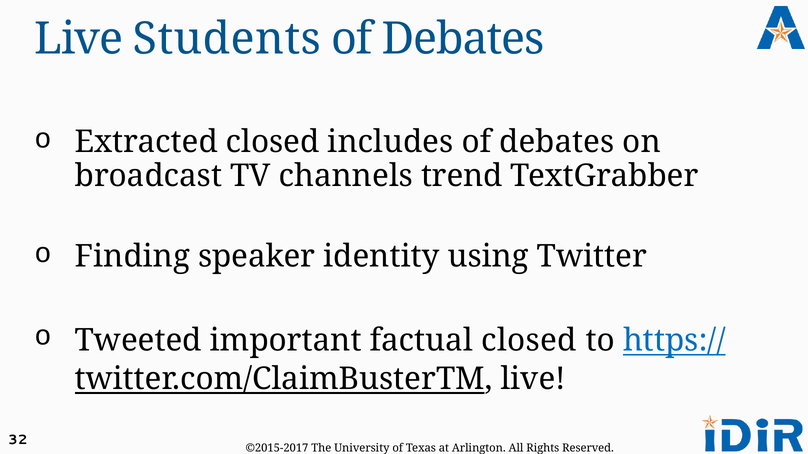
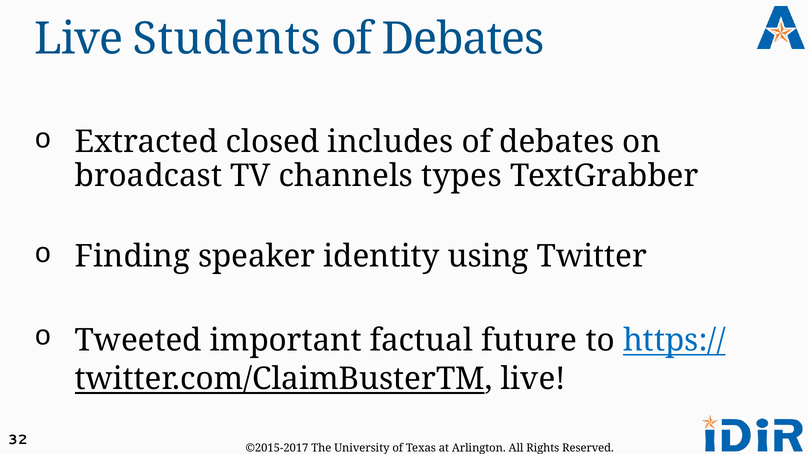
trend: trend -> types
factual closed: closed -> future
